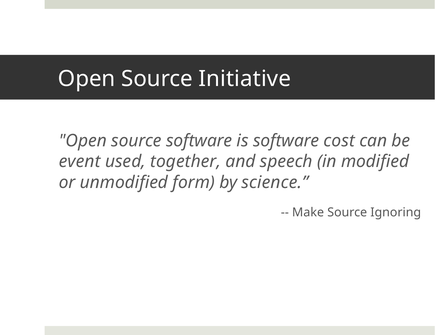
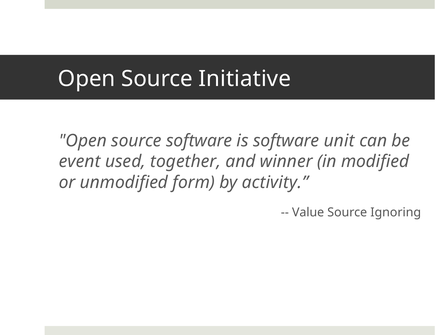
cost: cost -> unit
speech: speech -> winner
science: science -> activity
Make: Make -> Value
